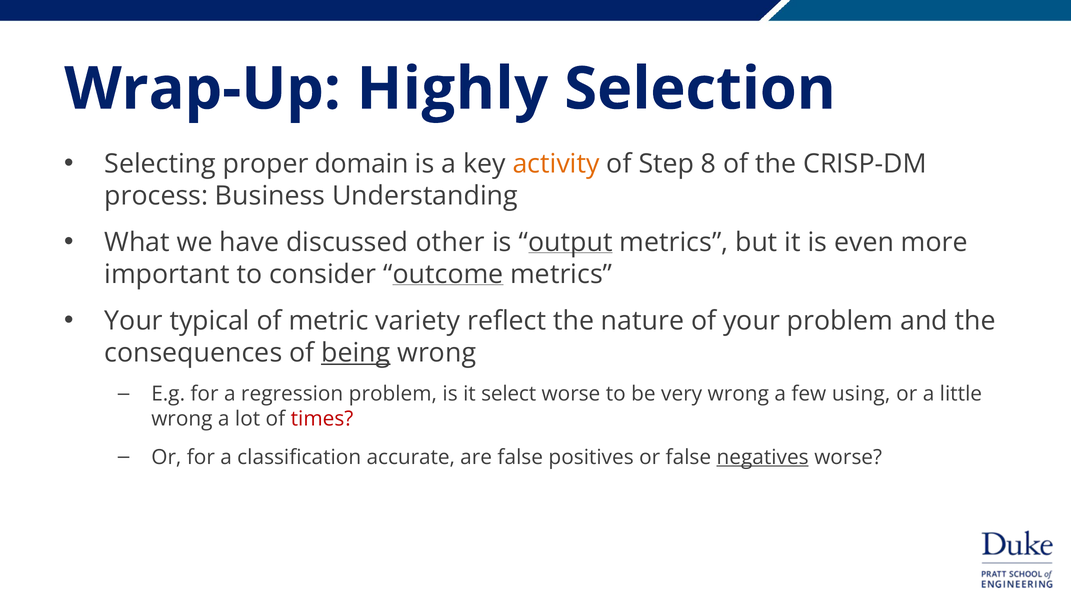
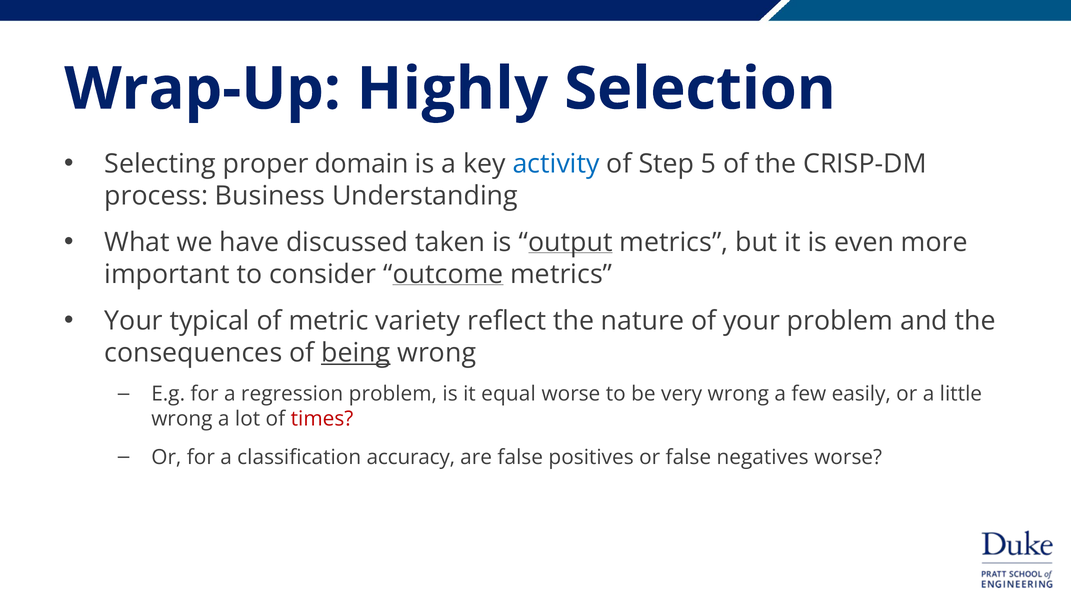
activity colour: orange -> blue
8: 8 -> 5
other: other -> taken
select: select -> equal
using: using -> easily
accurate: accurate -> accuracy
negatives underline: present -> none
